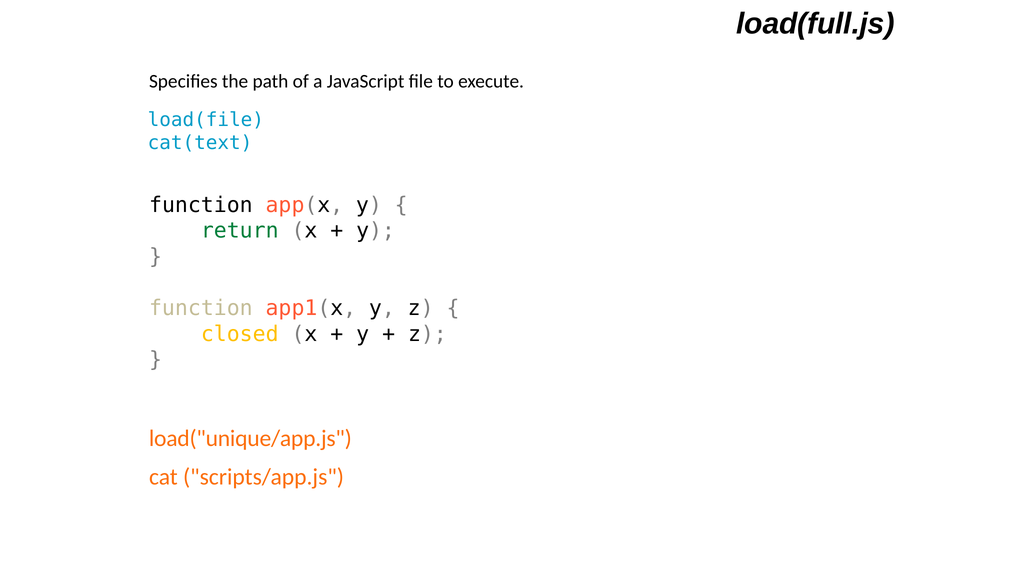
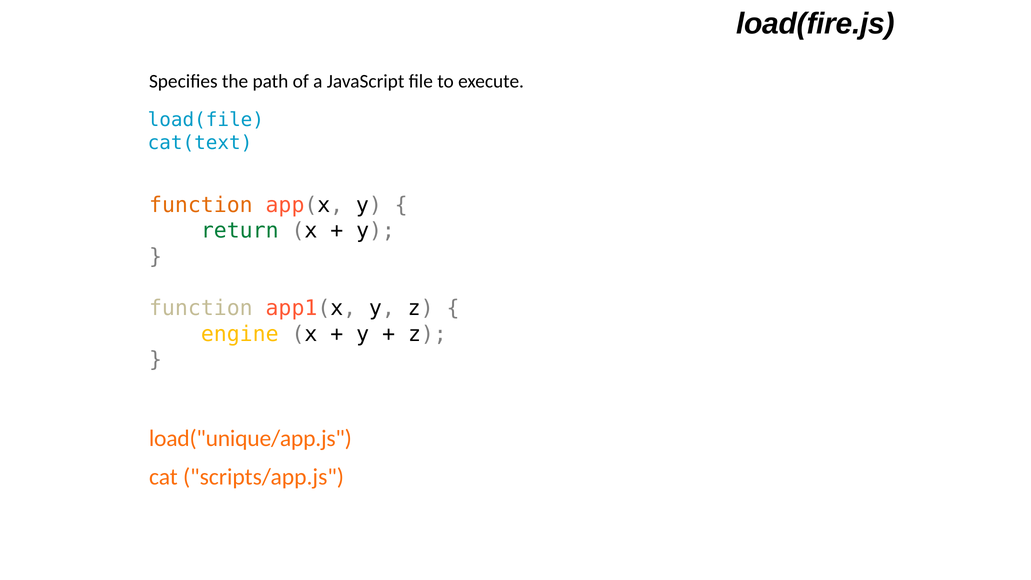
load(full.js: load(full.js -> load(fire.js
function at (201, 205) colour: black -> orange
closed: closed -> engine
